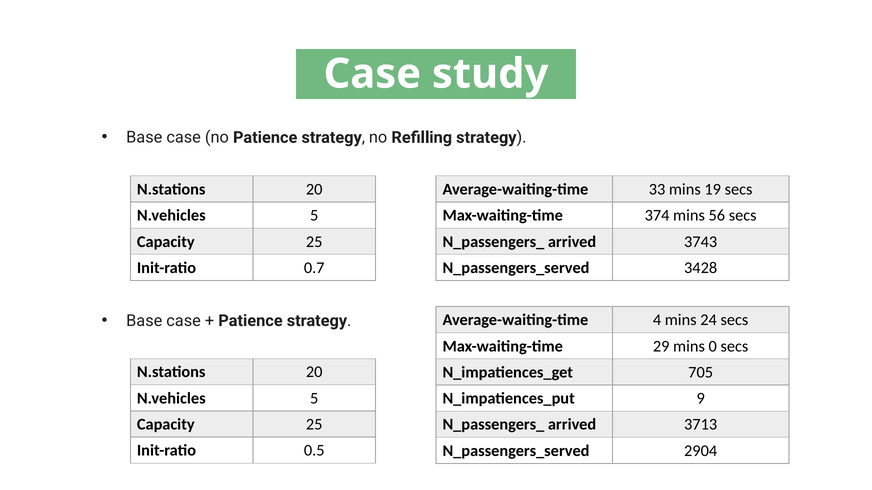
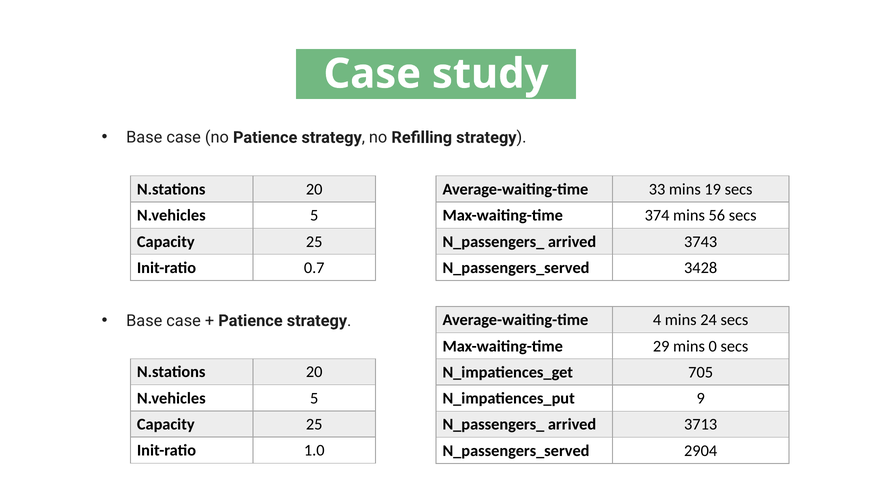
0.5: 0.5 -> 1.0
